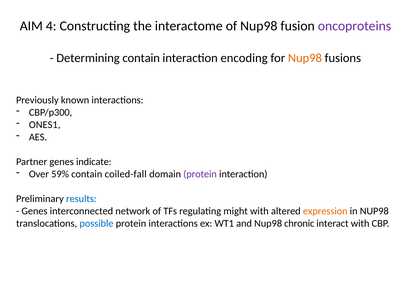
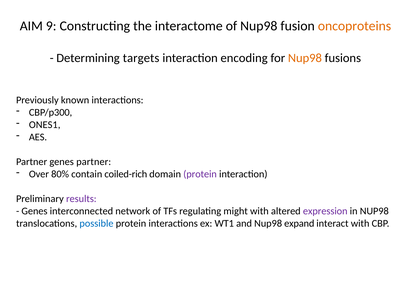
4: 4 -> 9
oncoproteins colour: purple -> orange
Determining contain: contain -> targets
genes indicate: indicate -> partner
59%: 59% -> 80%
coiled-fall: coiled-fall -> coiled-rich
results colour: blue -> purple
expression colour: orange -> purple
chronic: chronic -> expand
